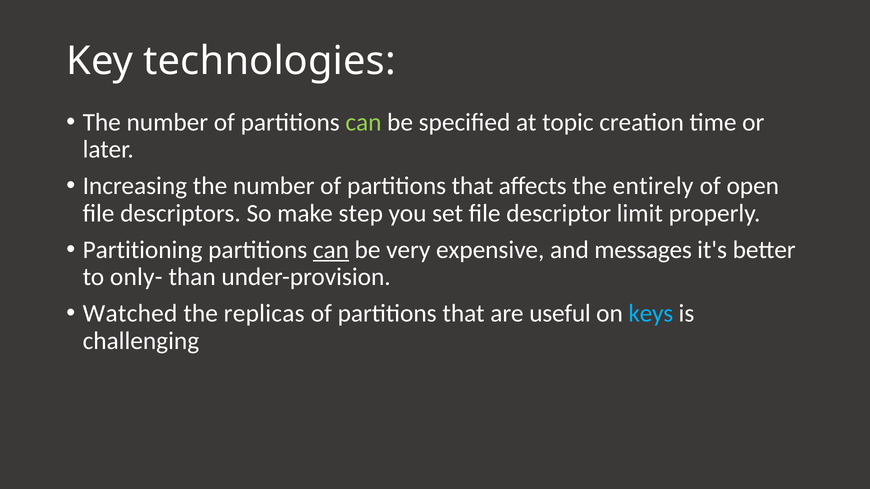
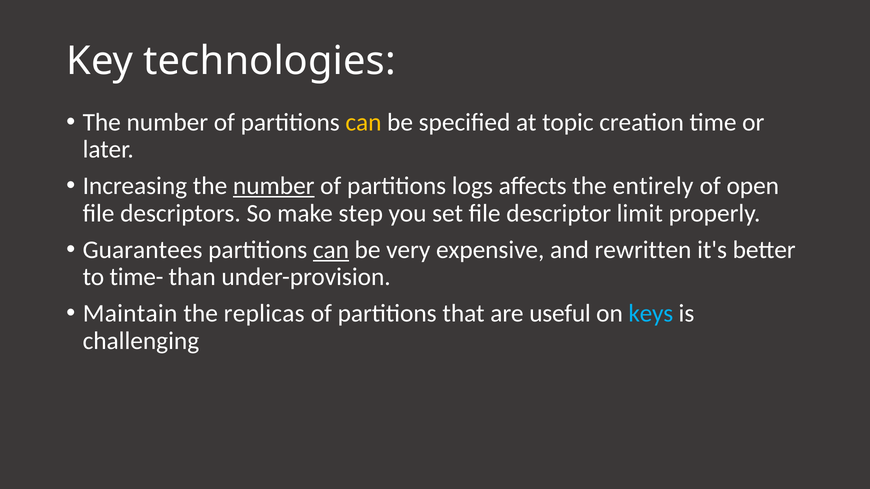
can at (363, 122) colour: light green -> yellow
number at (274, 186) underline: none -> present
that at (473, 186): that -> logs
Partitioning: Partitioning -> Guarantees
messages: messages -> rewritten
only-: only- -> time-
Watched: Watched -> Maintain
